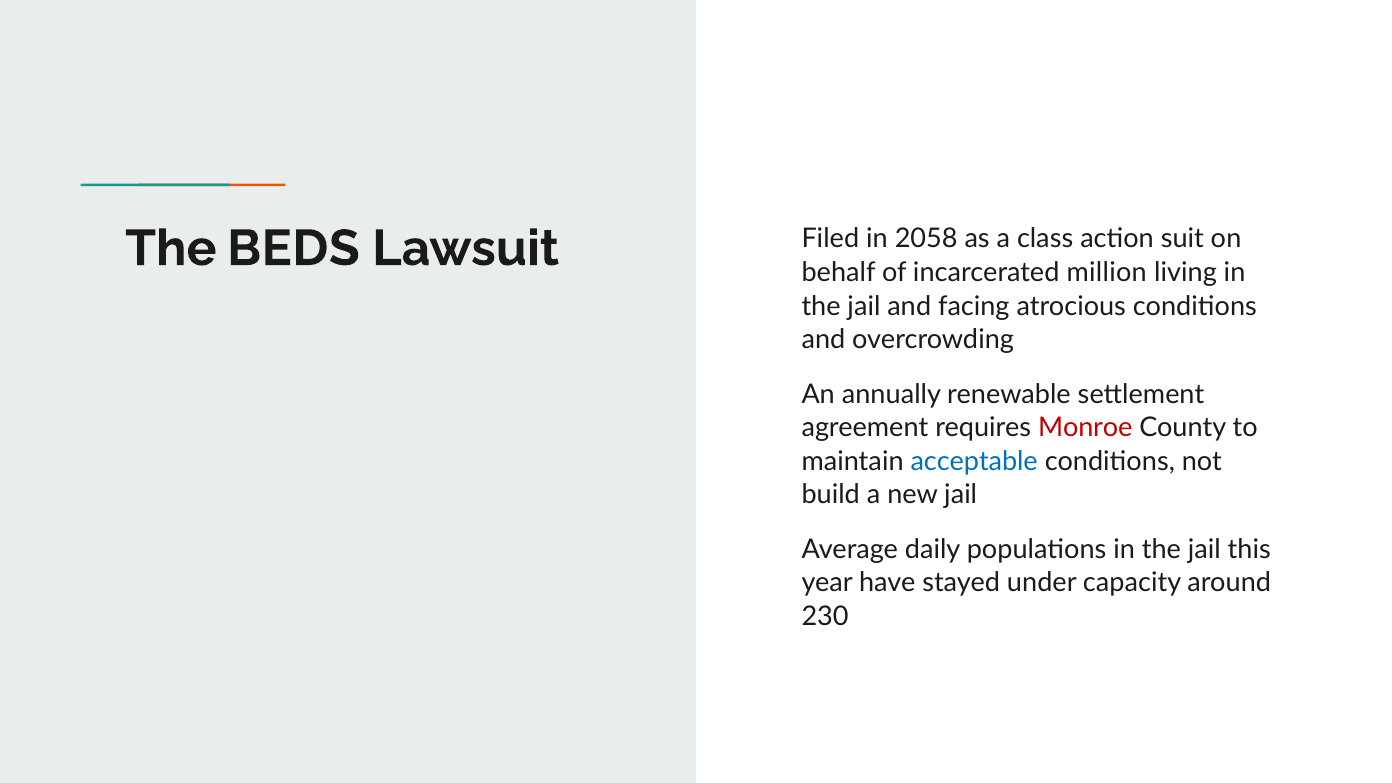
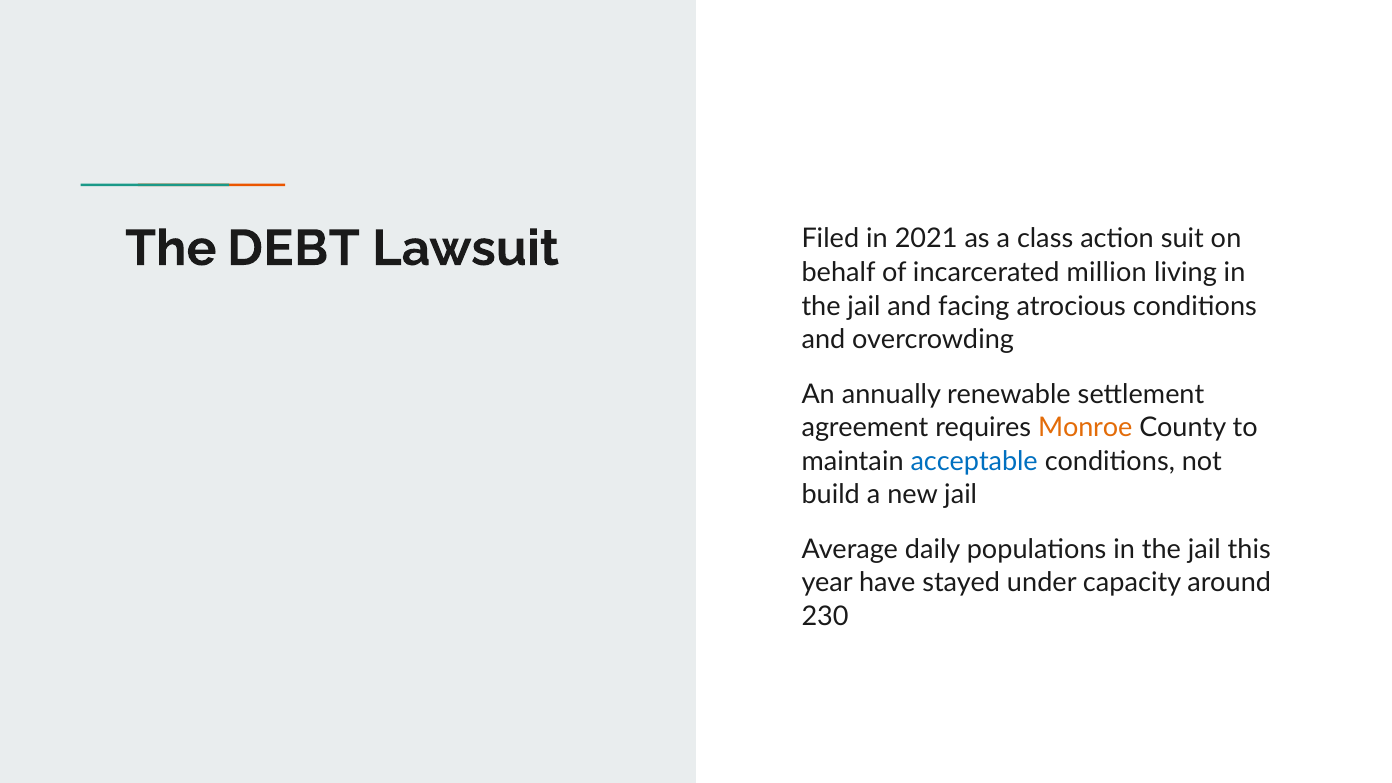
BEDS: BEDS -> DEBT
2058: 2058 -> 2021
Monroe colour: red -> orange
